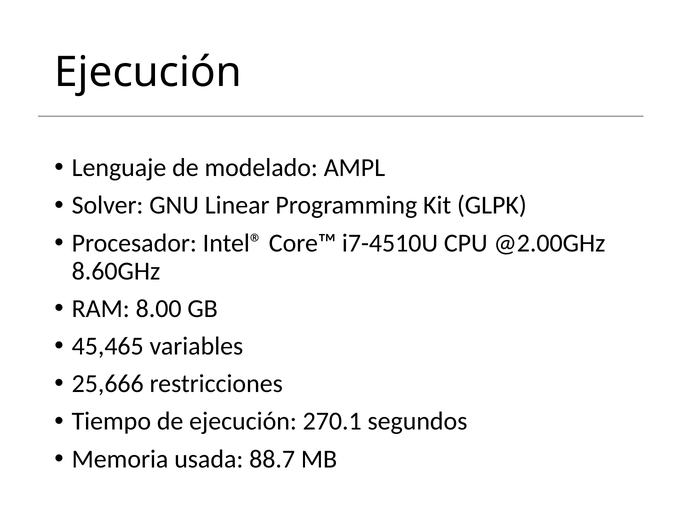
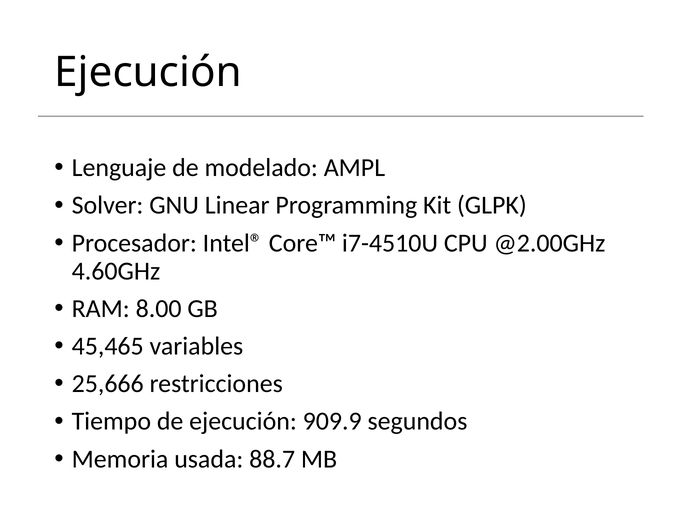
8.60GHz: 8.60GHz -> 4.60GHz
270.1: 270.1 -> 909.9
